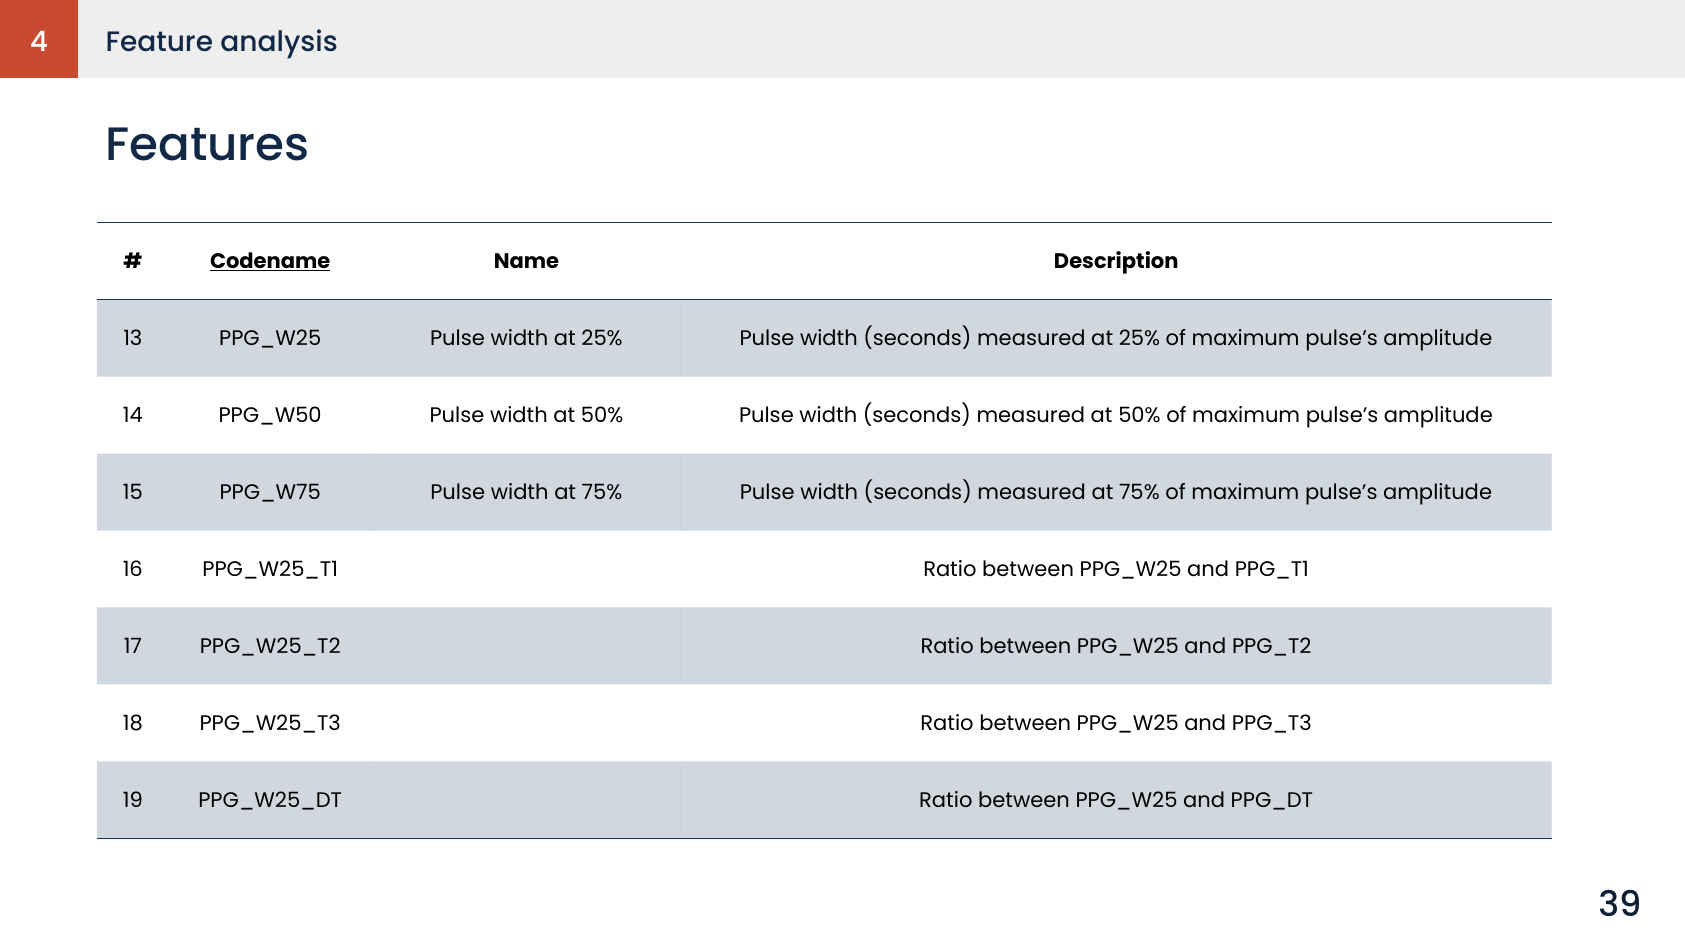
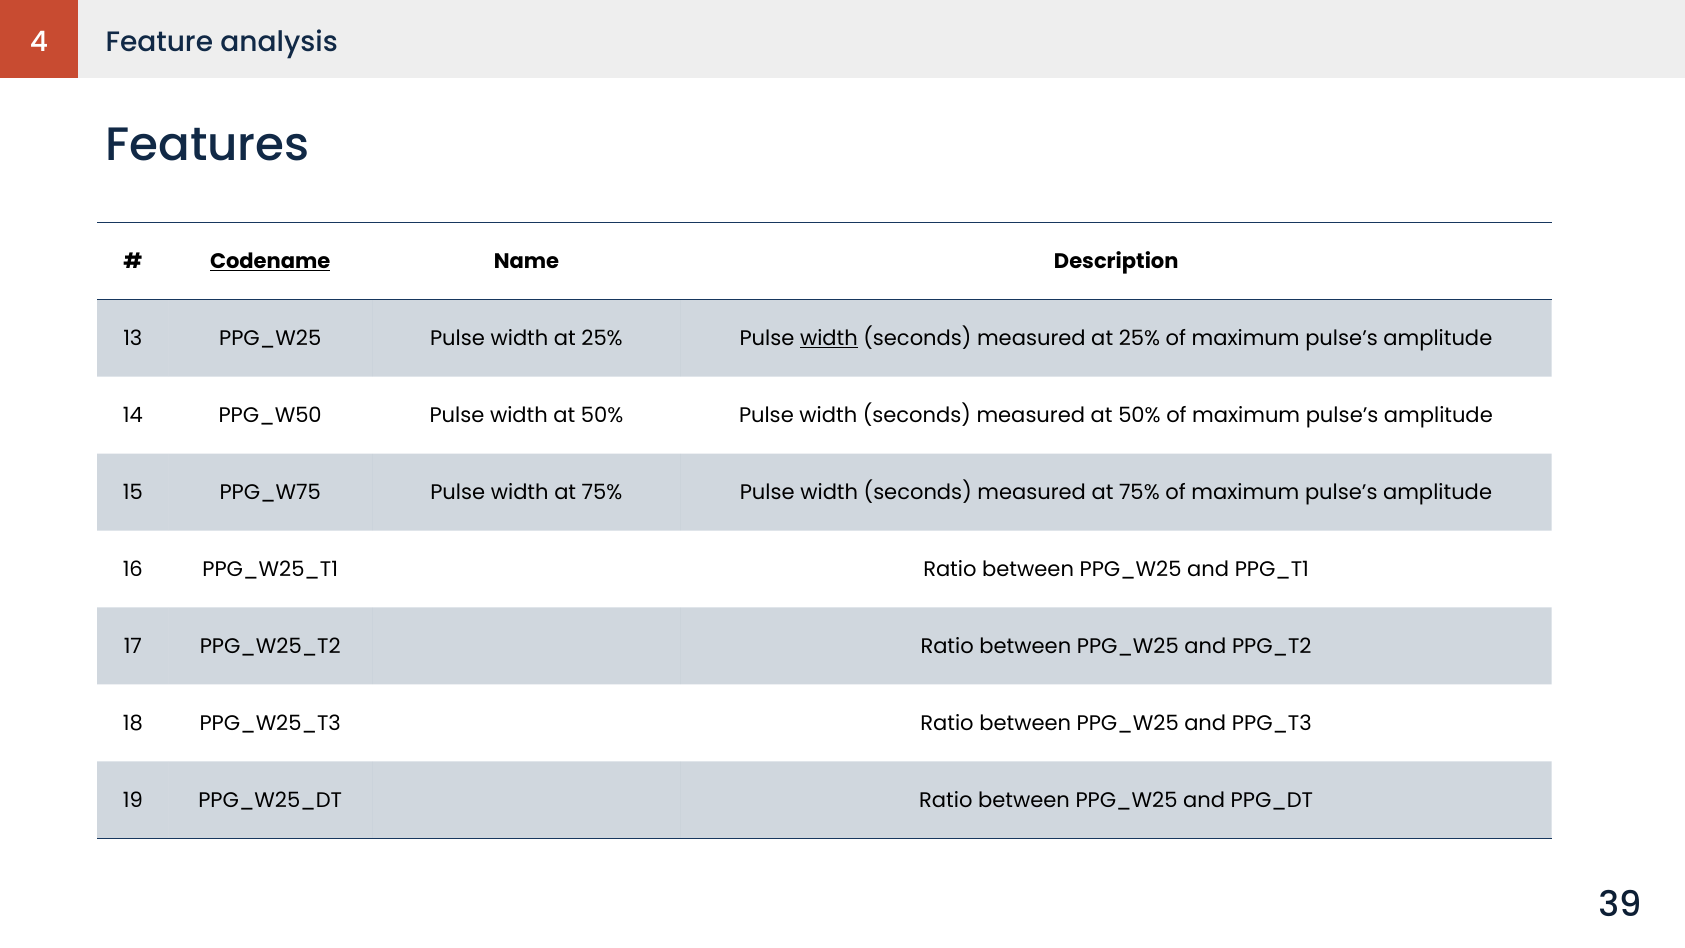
width at (829, 338) underline: none -> present
